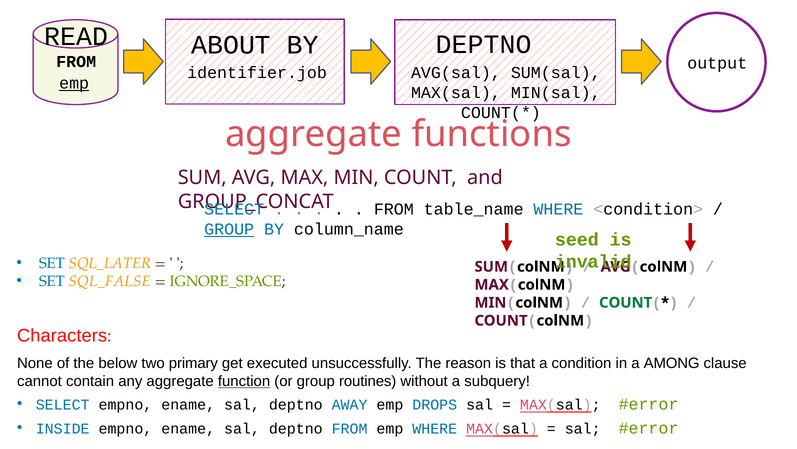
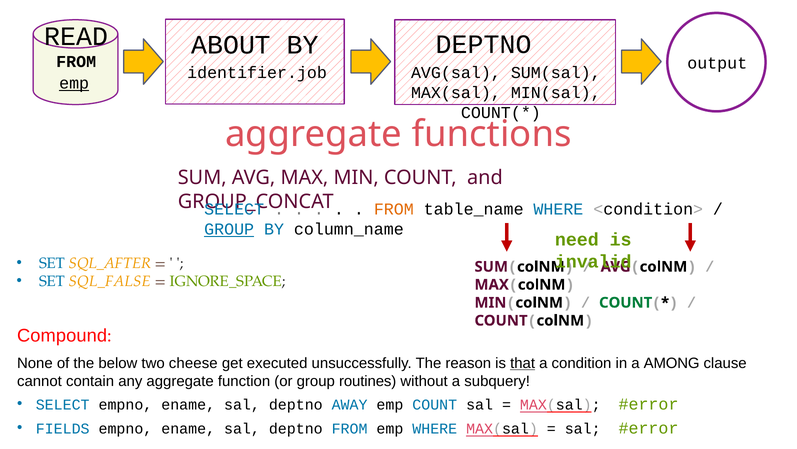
FROM at (394, 209) colour: black -> orange
seed: seed -> need
SQL_LATER: SQL_LATER -> SQL_AFTER
Characters: Characters -> Compound
primary: primary -> cheese
that underline: none -> present
function underline: present -> none
emp DROPS: DROPS -> COUNT
INSIDE: INSIDE -> FIELDS
